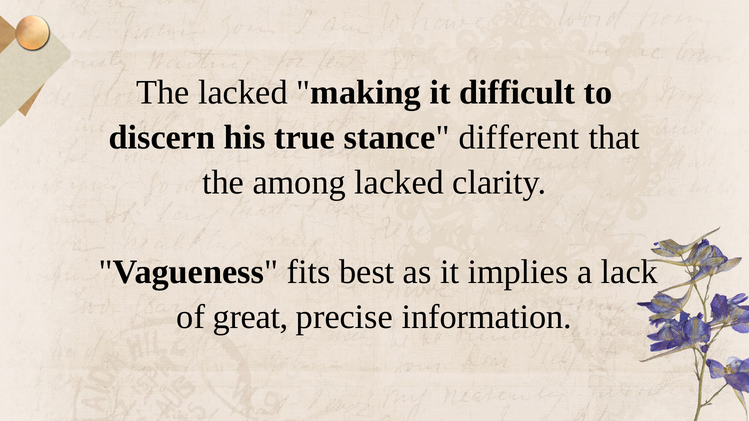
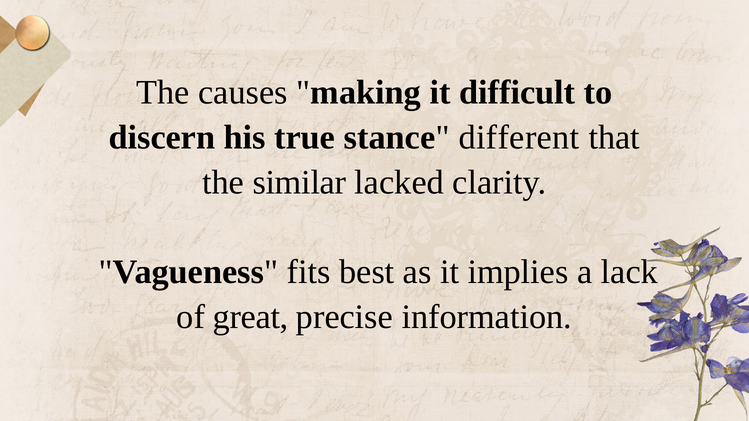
The lacked: lacked -> causes
among: among -> similar
